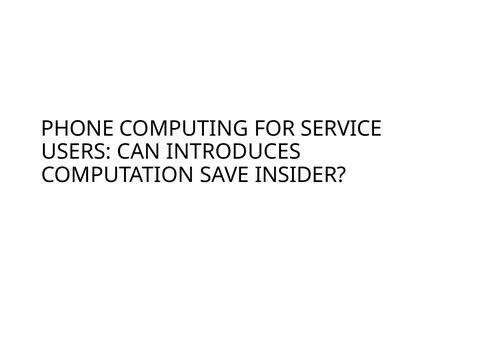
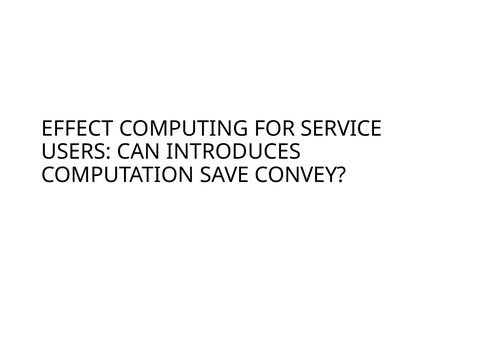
PHONE: PHONE -> EFFECT
INSIDER: INSIDER -> CONVEY
